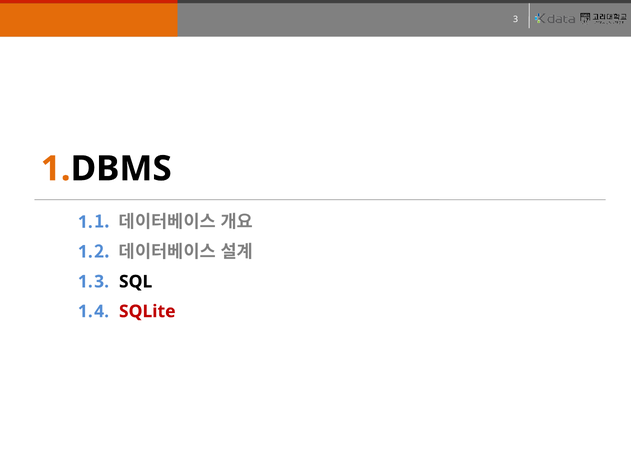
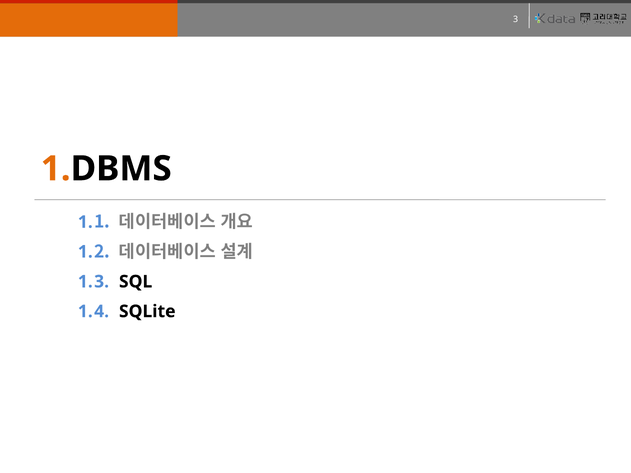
SQLite colour: red -> black
